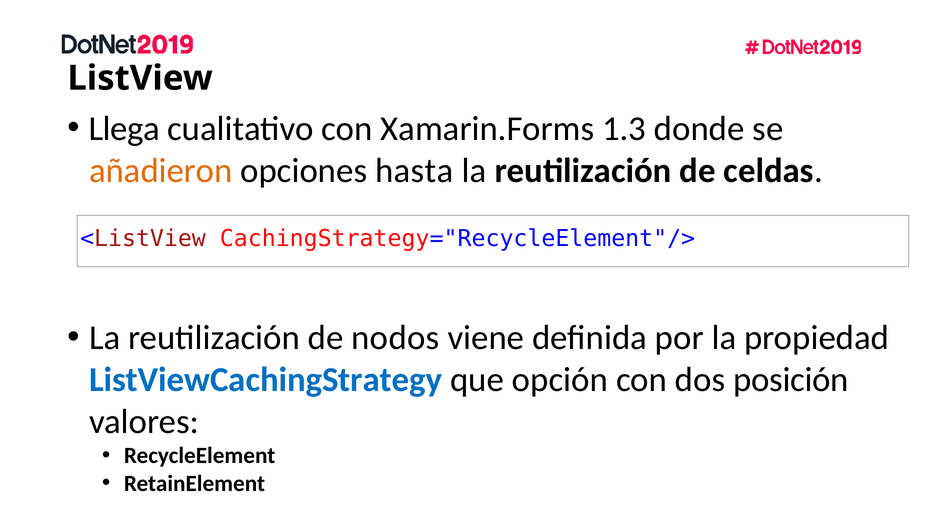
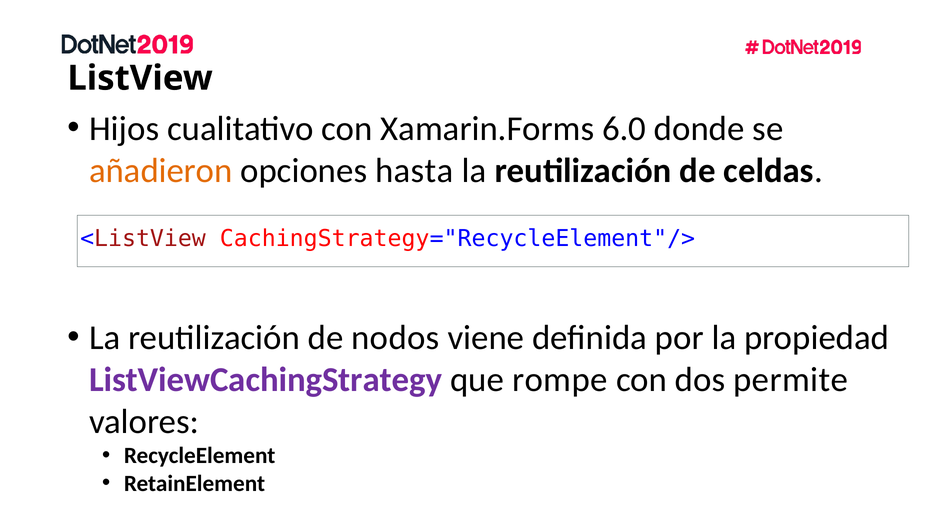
Llega: Llega -> Hijos
1.3: 1.3 -> 6.0
ListViewCachingStrategy colour: blue -> purple
opción: opción -> rompe
posición: posición -> permite
